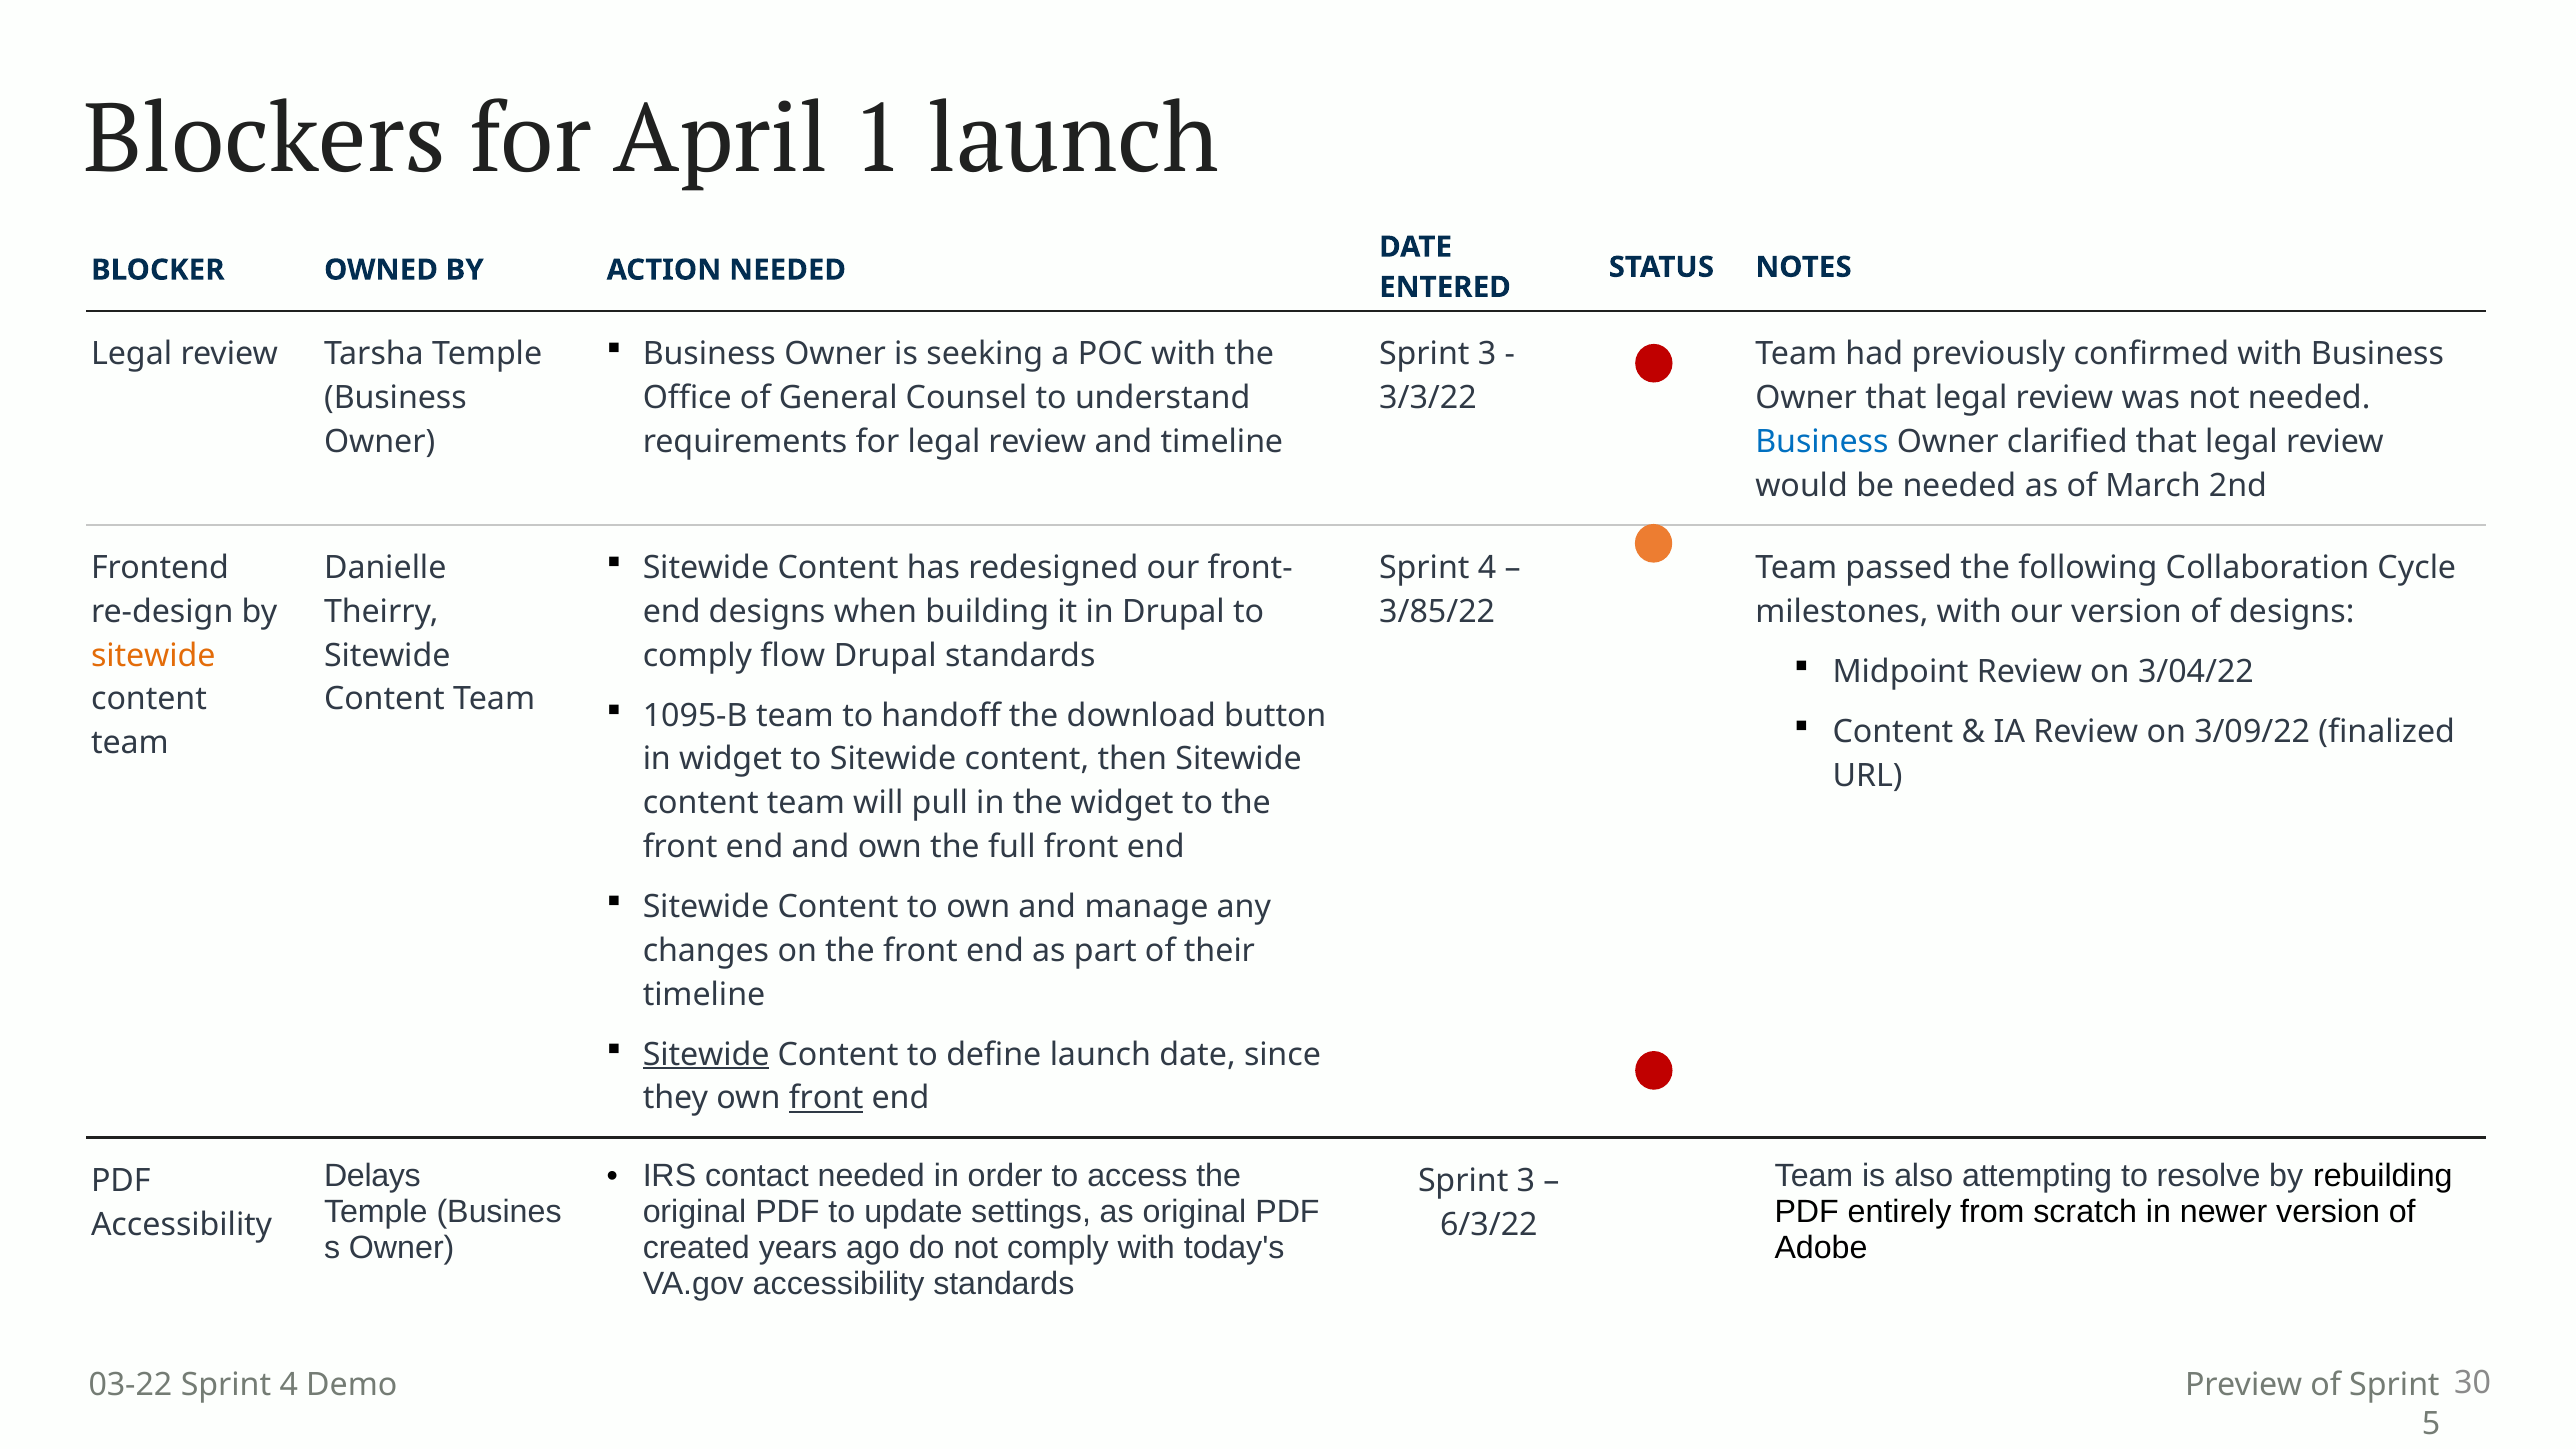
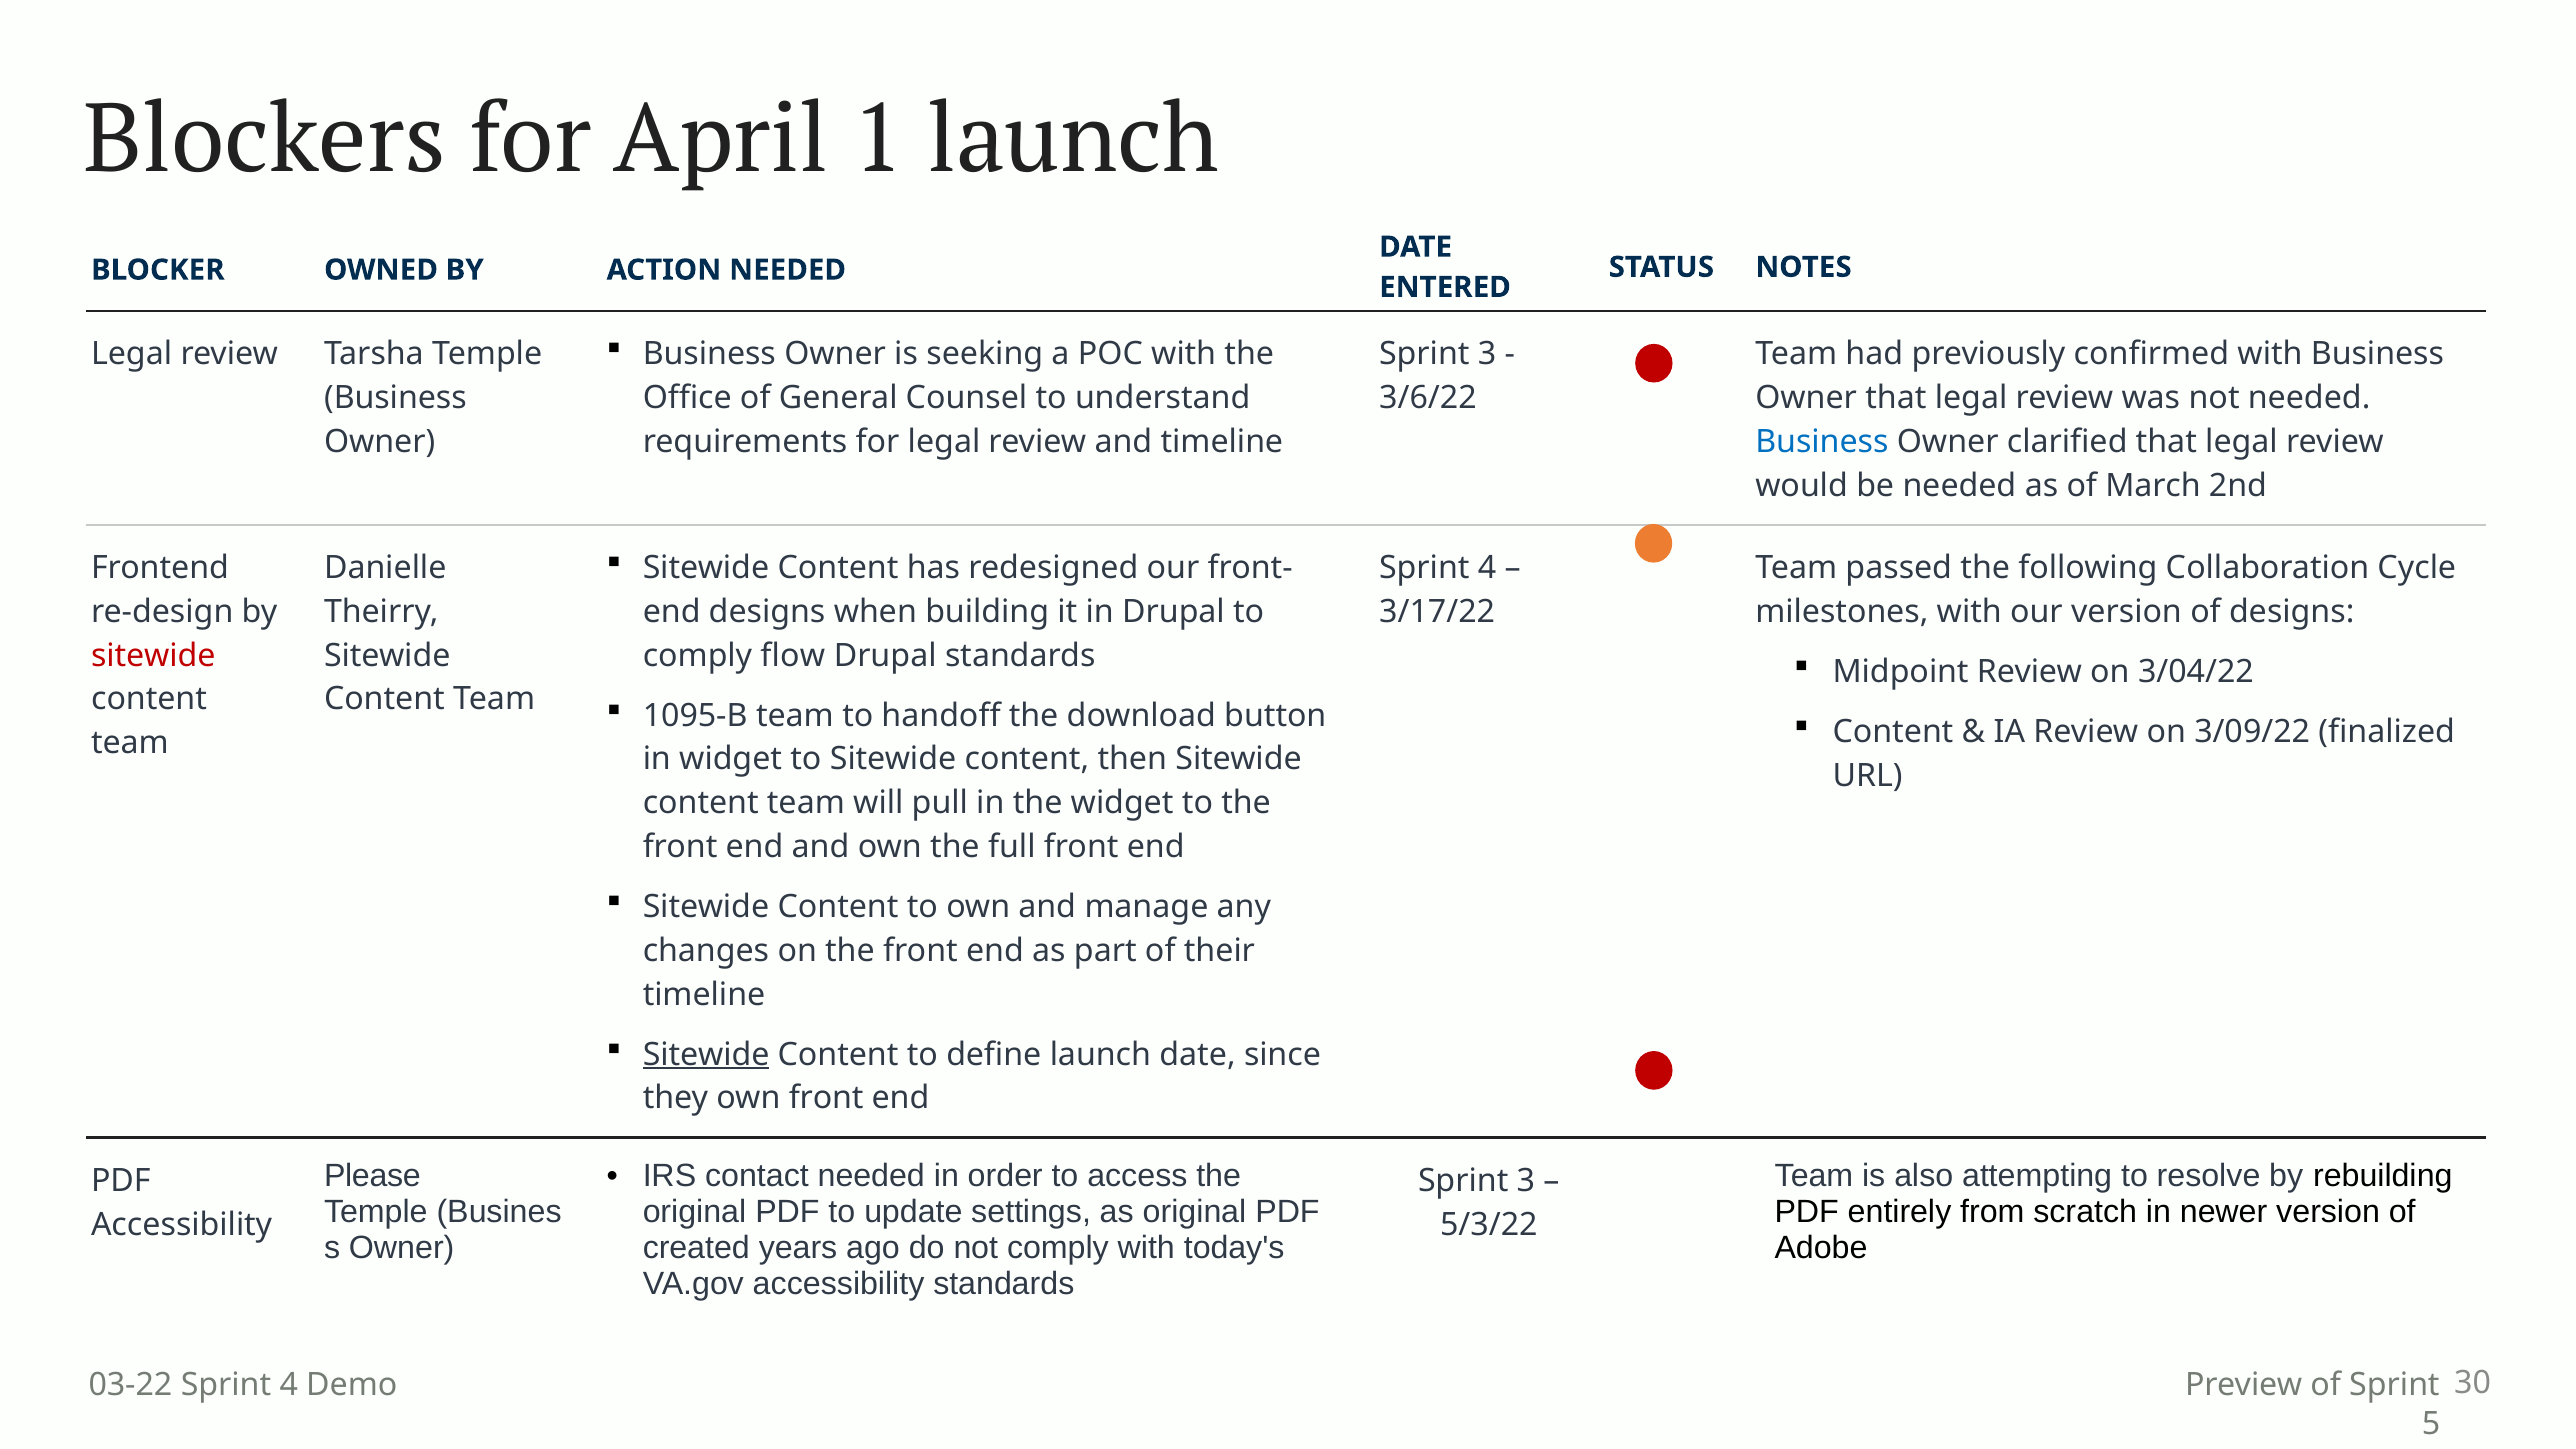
3/3/22: 3/3/22 -> 3/6/22
3/85/22: 3/85/22 -> 3/17/22
sitewide at (153, 656) colour: orange -> red
front at (826, 1098) underline: present -> none
Delays: Delays -> Please
6/3/22: 6/3/22 -> 5/3/22
